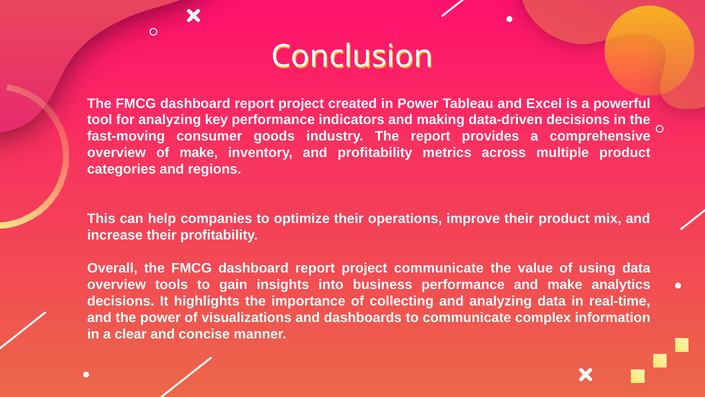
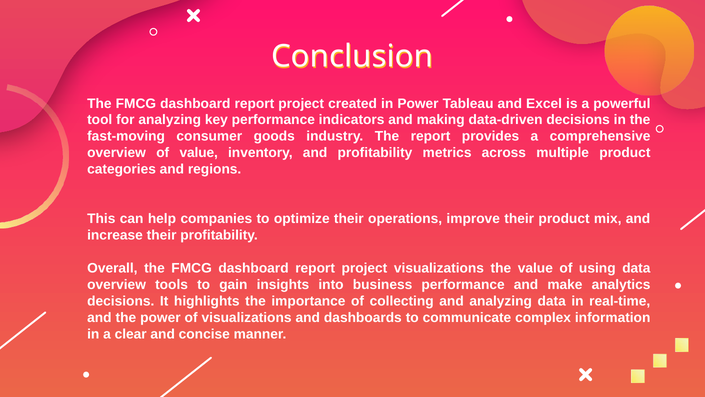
of make: make -> value
project communicate: communicate -> visualizations
